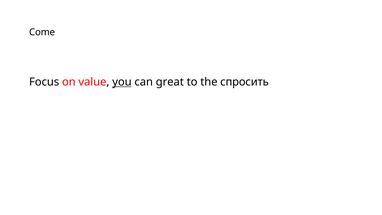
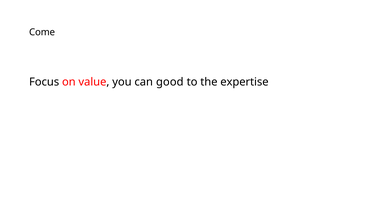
you underline: present -> none
great: great -> good
спросить: спросить -> expertise
